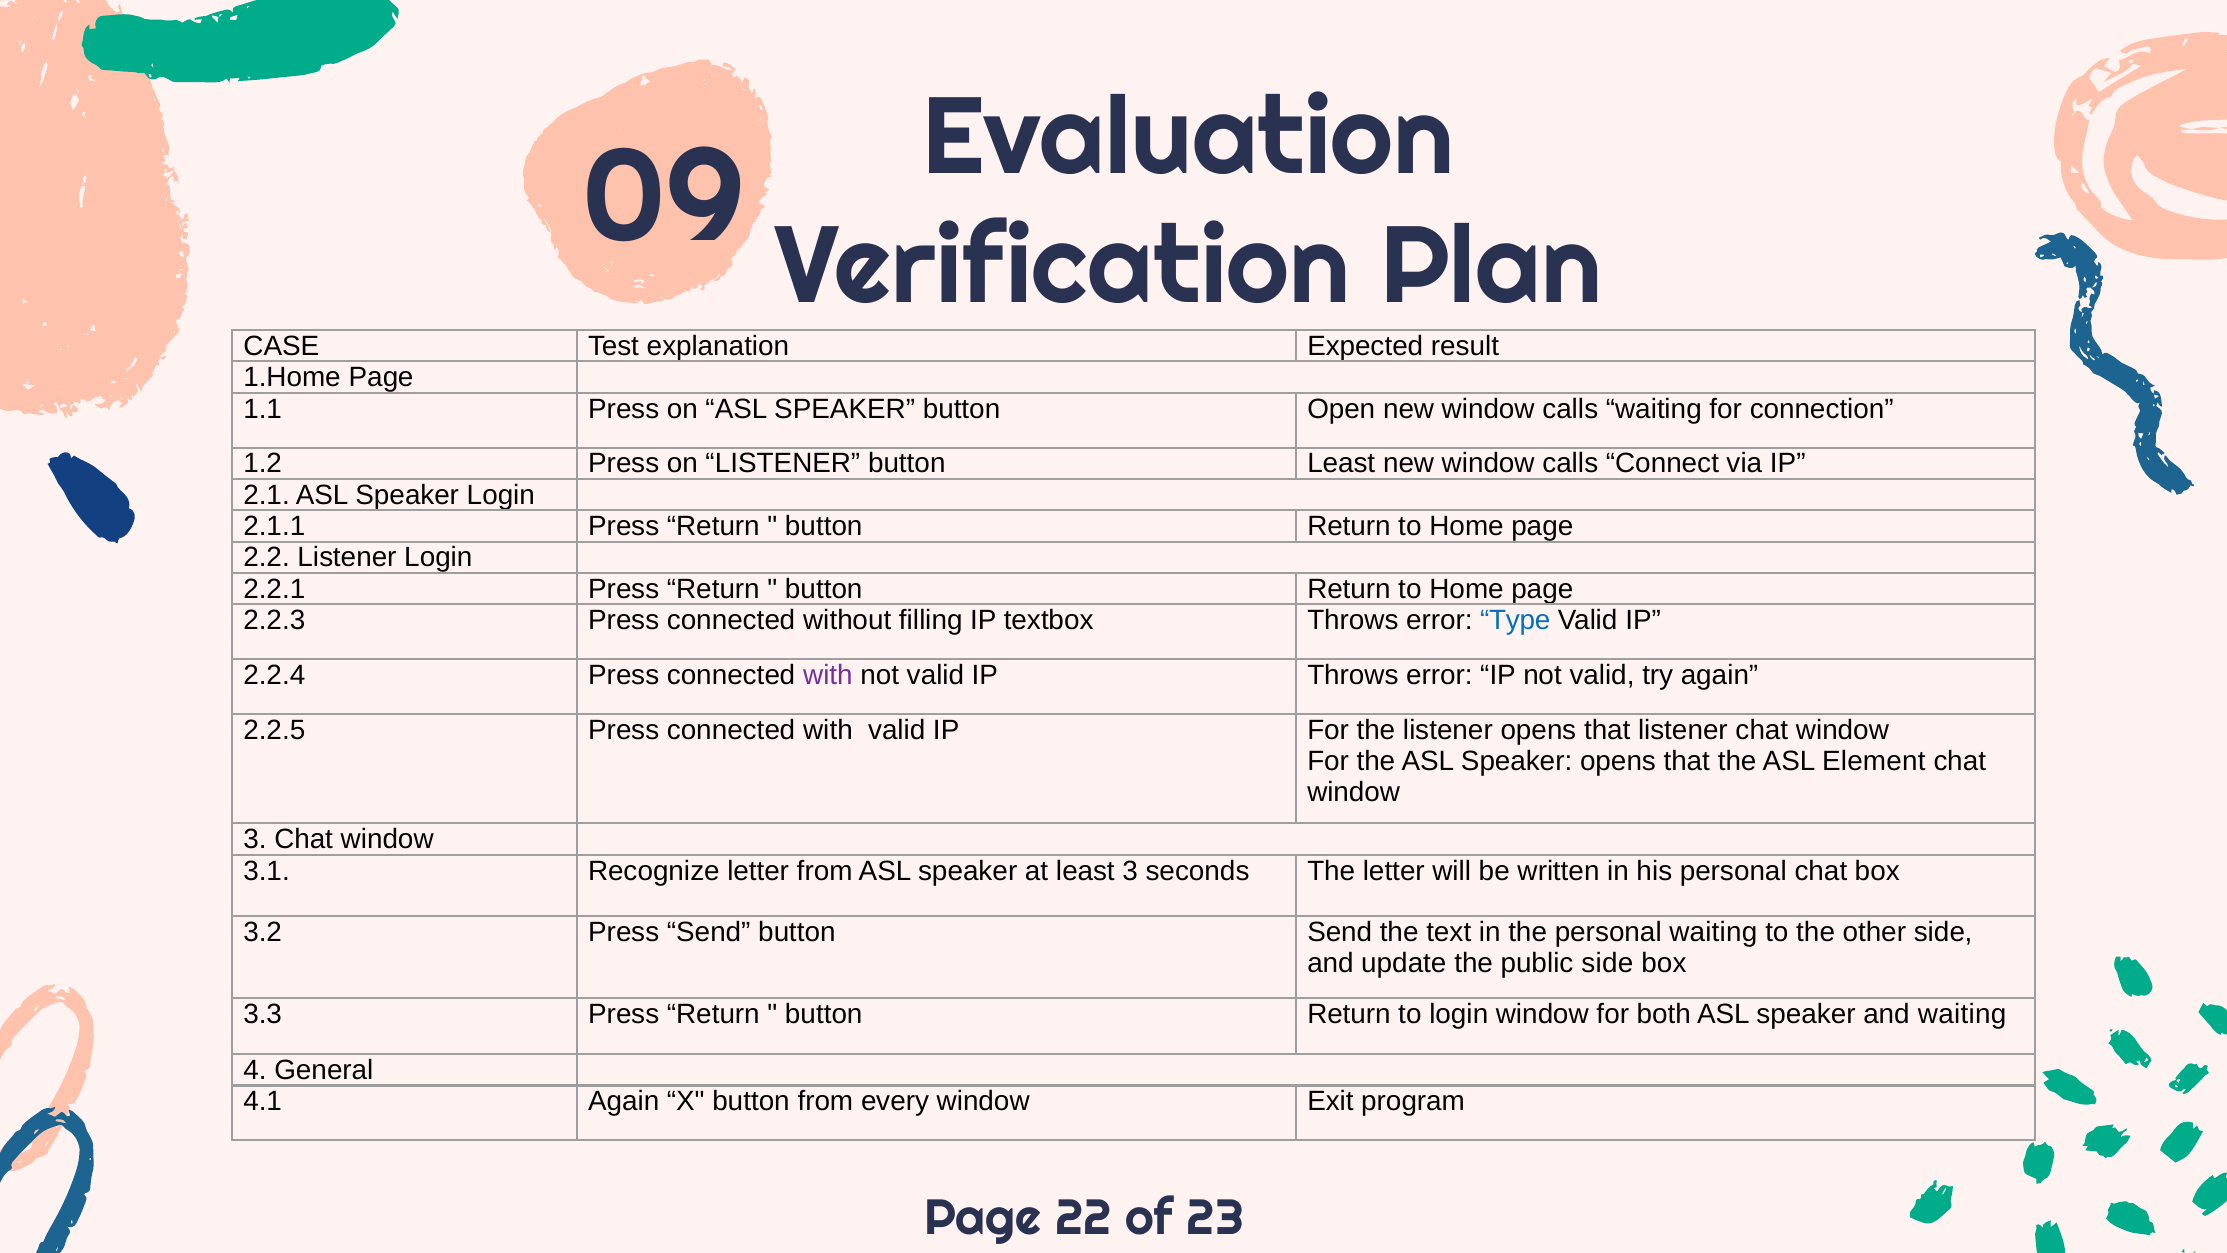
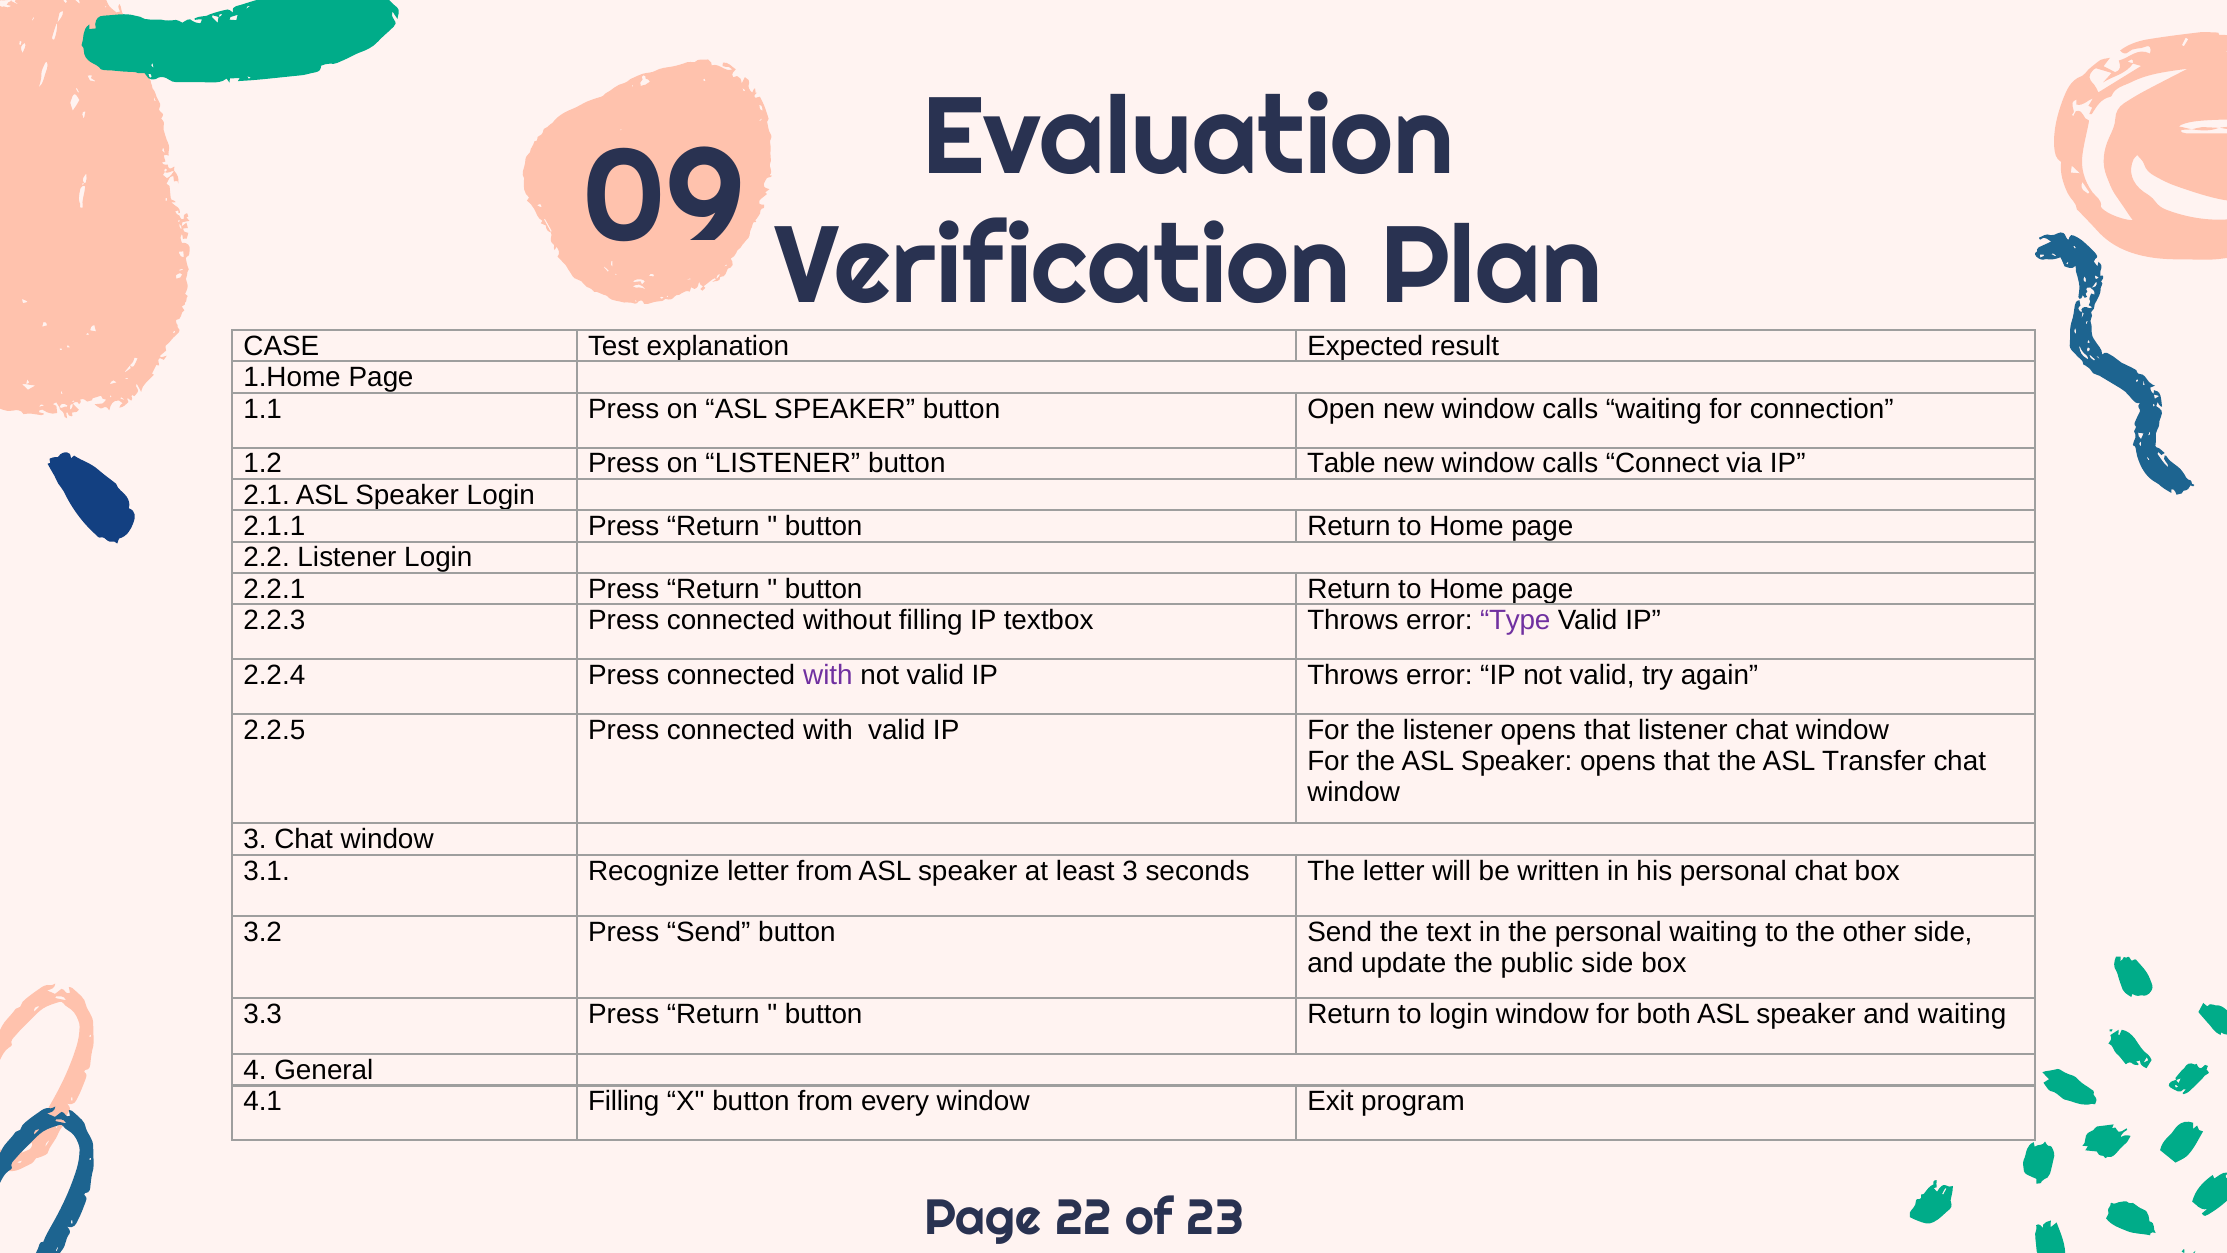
button Least: Least -> Table
Type colour: blue -> purple
Element: Element -> Transfer
4.1 Again: Again -> Filling
